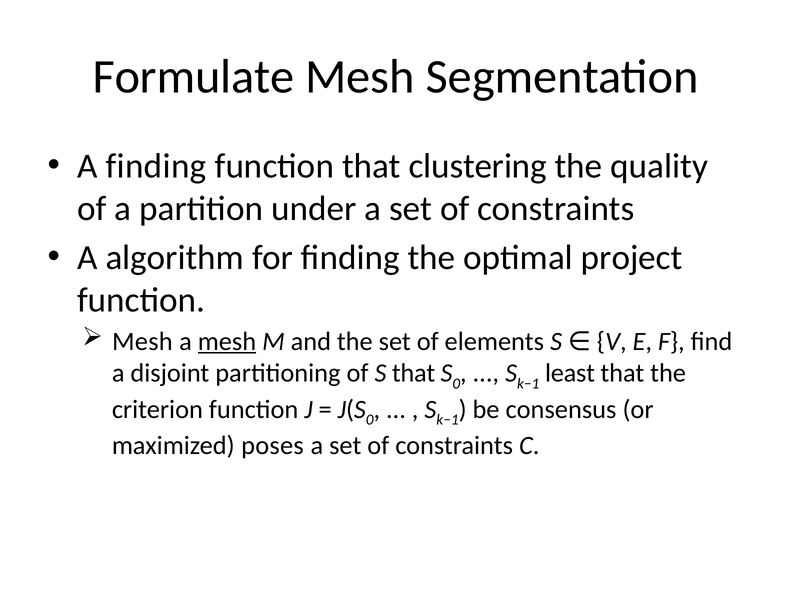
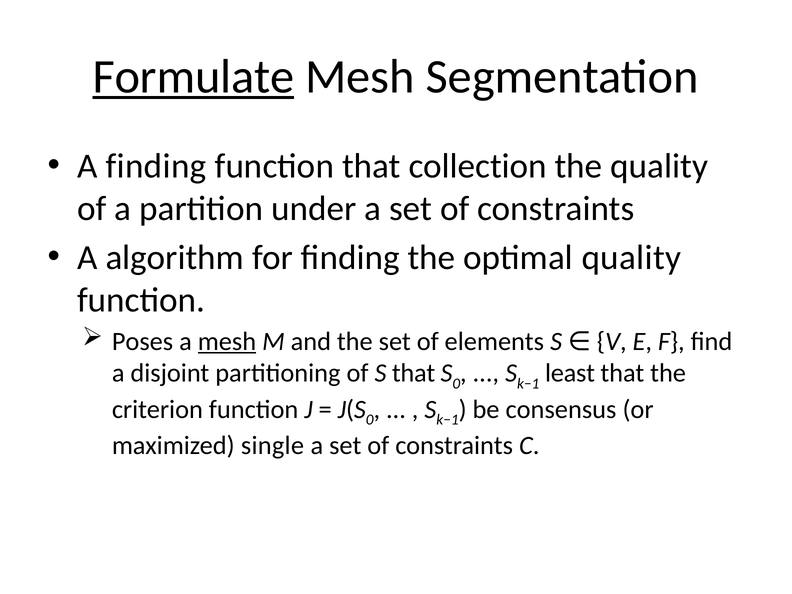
Formulate underline: none -> present
clustering: clustering -> collection
optimal project: project -> quality
Mesh at (142, 342): Mesh -> Poses
poses: poses -> single
